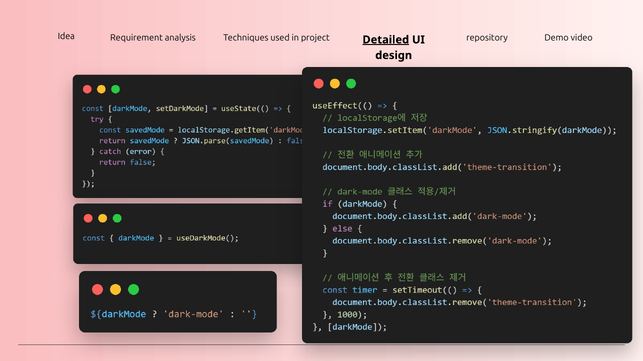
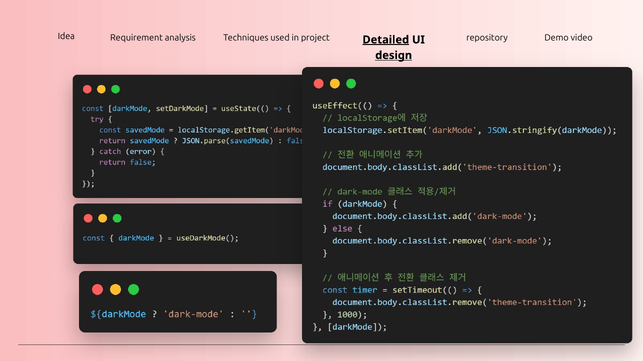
design underline: none -> present
